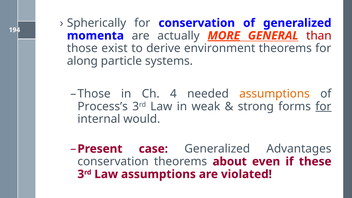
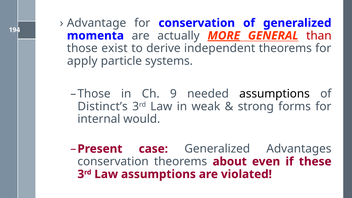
Spherically: Spherically -> Advantage
environment: environment -> independent
along: along -> apply
4: 4 -> 9
assumptions at (275, 94) colour: orange -> black
Process’s: Process’s -> Distinct’s
for at (323, 106) underline: present -> none
